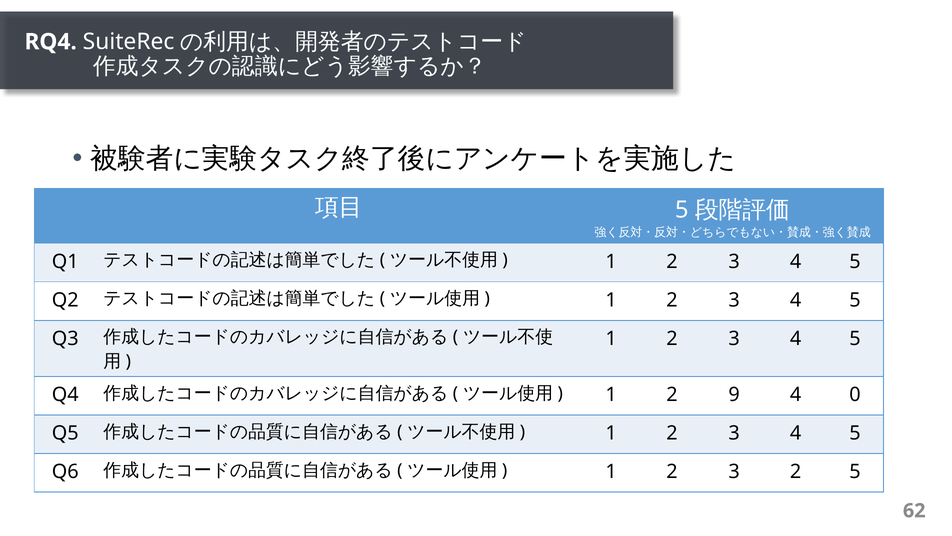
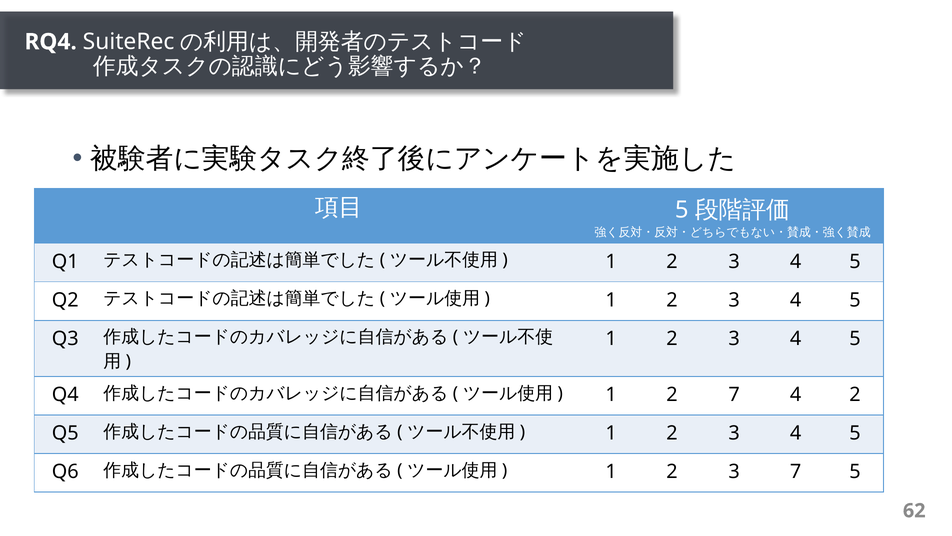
2 9: 9 -> 7
4 0: 0 -> 2
3 2: 2 -> 7
